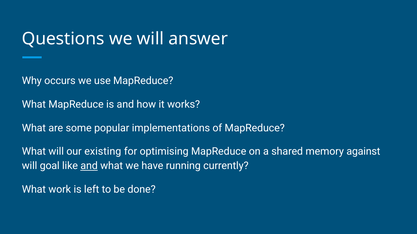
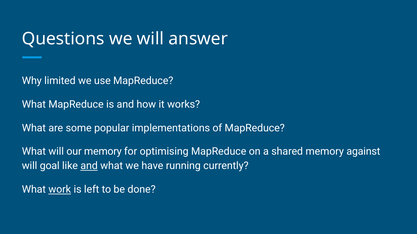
occurs: occurs -> limited
our existing: existing -> memory
work underline: none -> present
